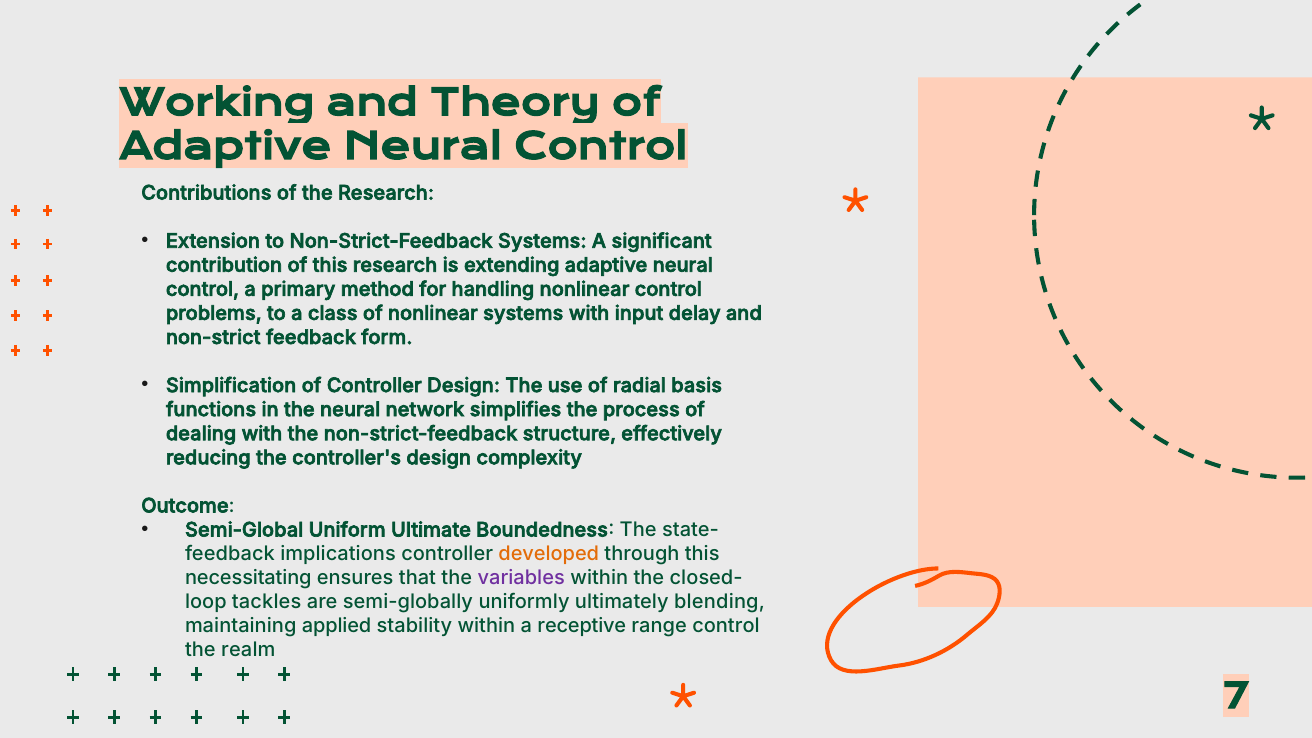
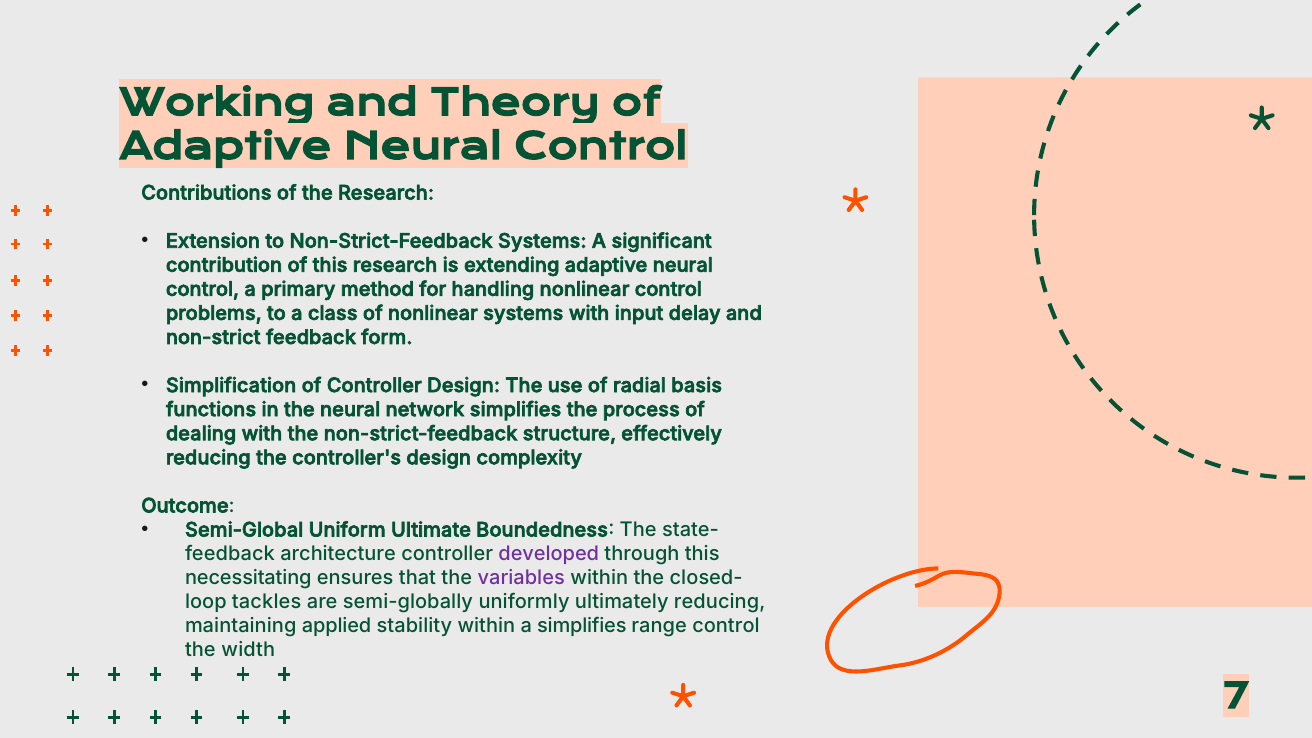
implications: implications -> architecture
developed colour: orange -> purple
ultimately blending: blending -> reducing
a receptive: receptive -> simplifies
realm: realm -> width
